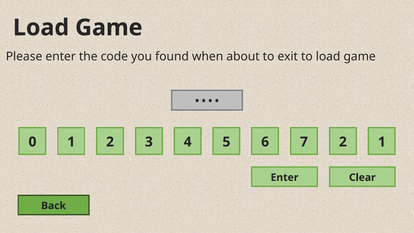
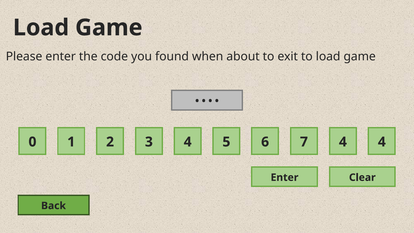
7 2: 2 -> 4
0 1: 1 -> 4
